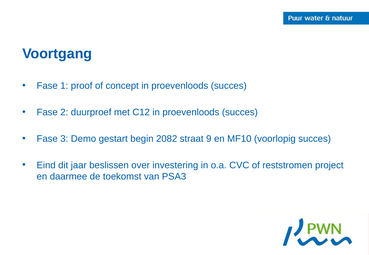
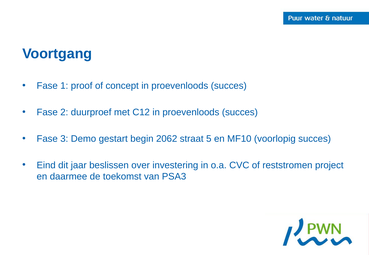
2082: 2082 -> 2062
9: 9 -> 5
